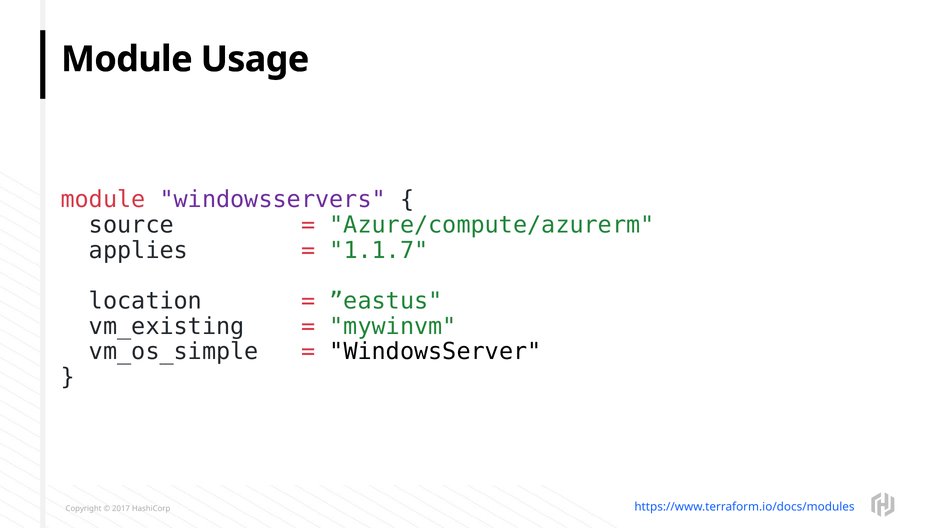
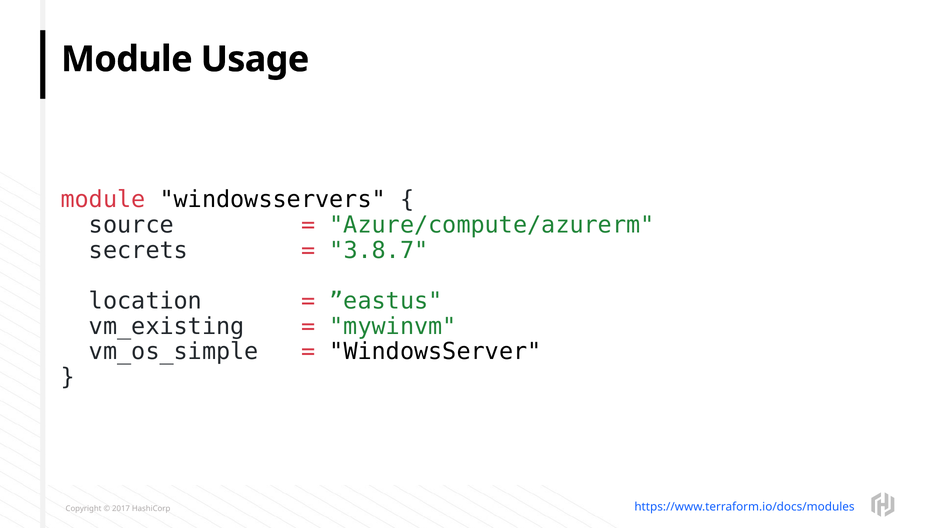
windowsservers colour: purple -> black
applies: applies -> secrets
1.1.7: 1.1.7 -> 3.8.7
